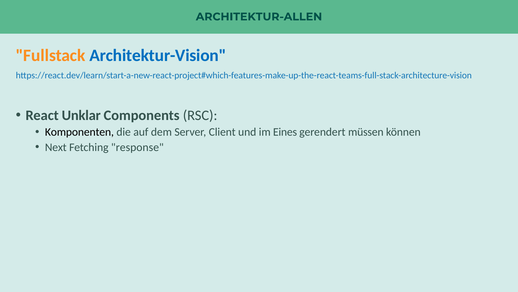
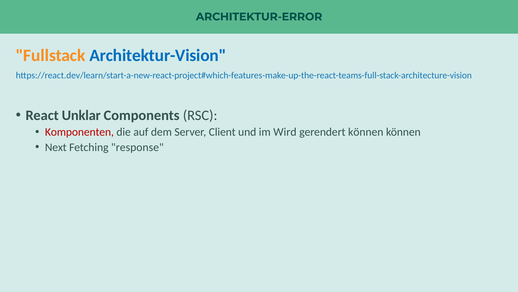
ARCHITEKTUR-ALLEN: ARCHITEKTUR-ALLEN -> ARCHITEKTUR-ERROR
Komponenten colour: black -> red
Eines: Eines -> Wird
gerendert müssen: müssen -> können
